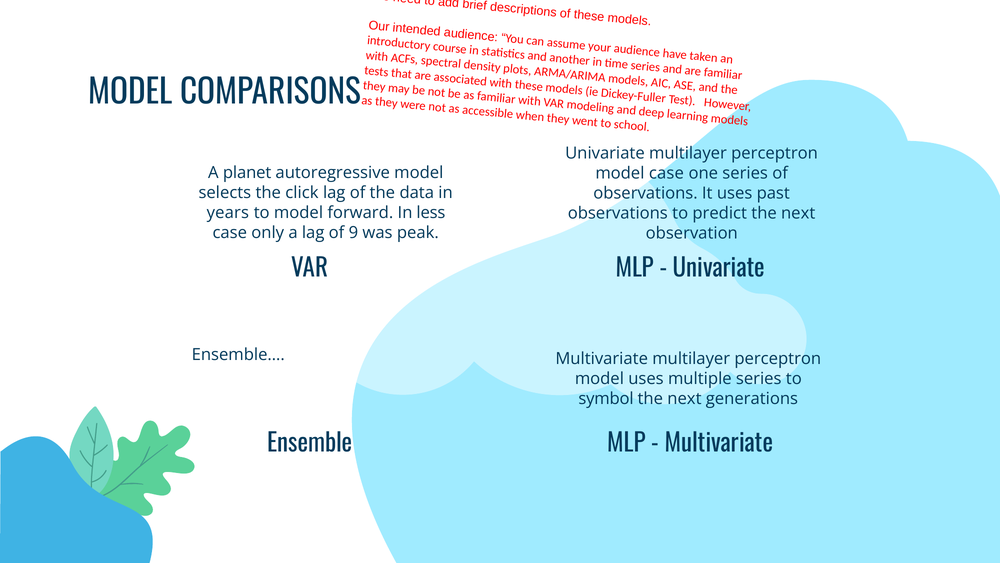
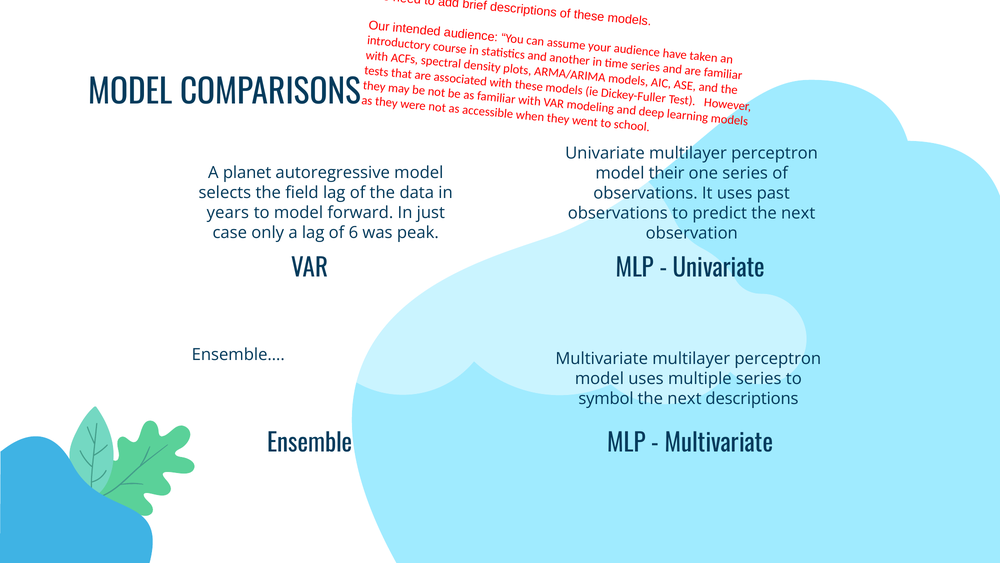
model case: case -> their
click: click -> field
less: less -> just
9: 9 -> 6
next generations: generations -> descriptions
